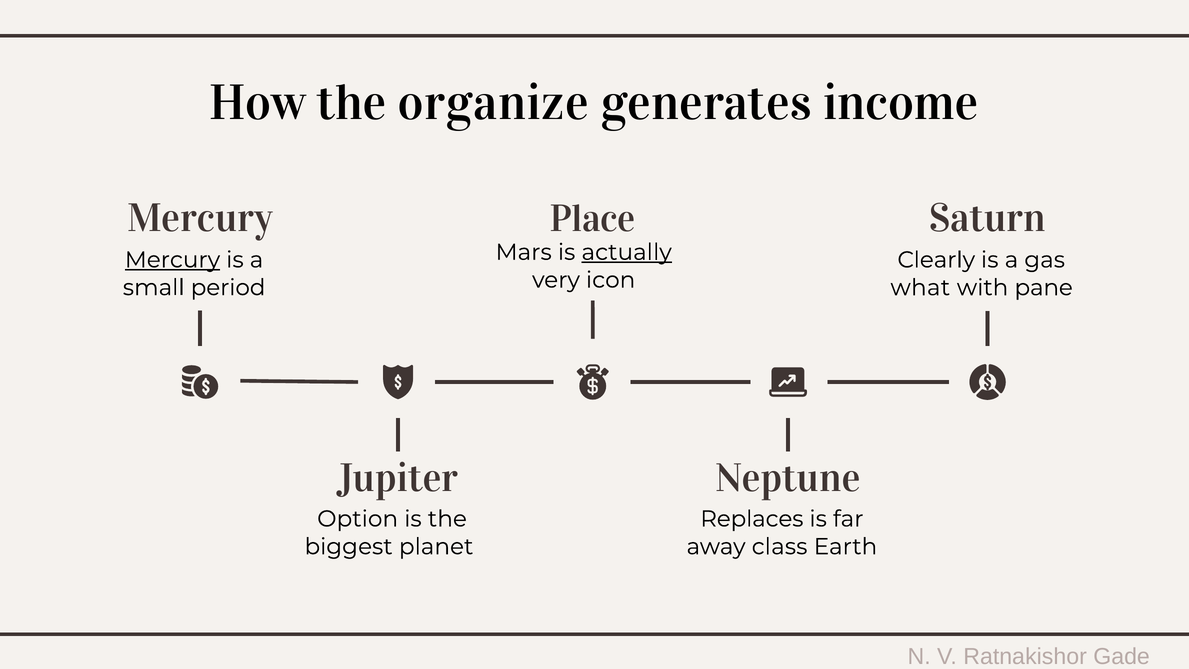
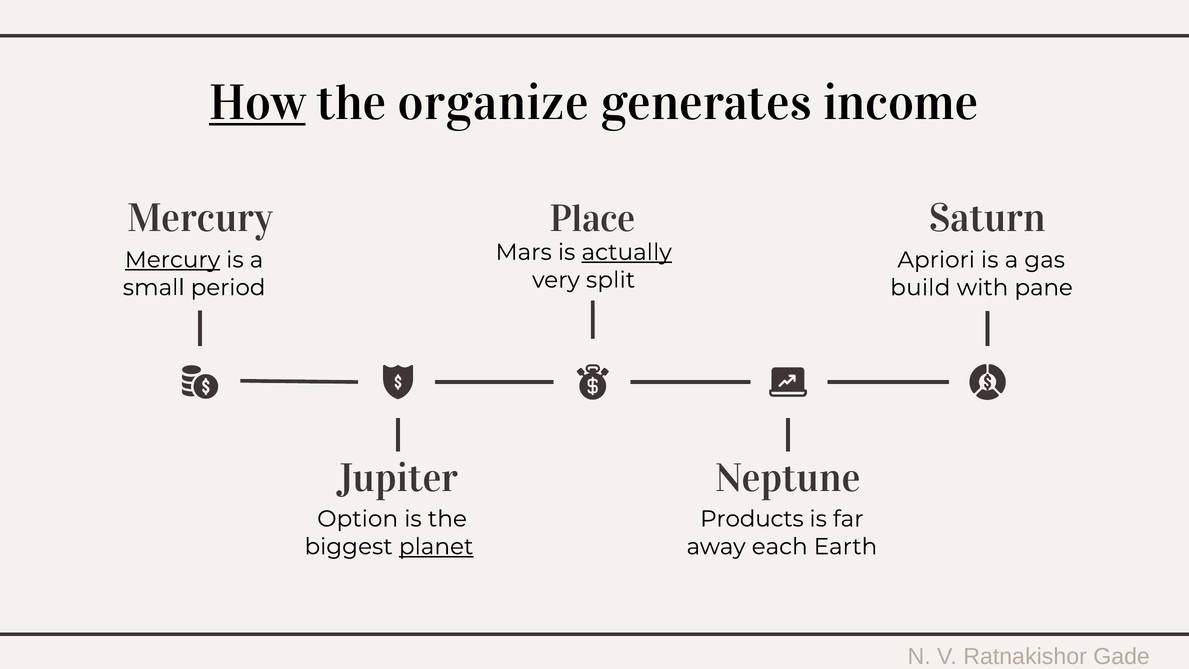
How underline: none -> present
Clearly: Clearly -> Apriori
icon: icon -> split
what: what -> build
Replaces: Replaces -> Products
planet underline: none -> present
class: class -> each
